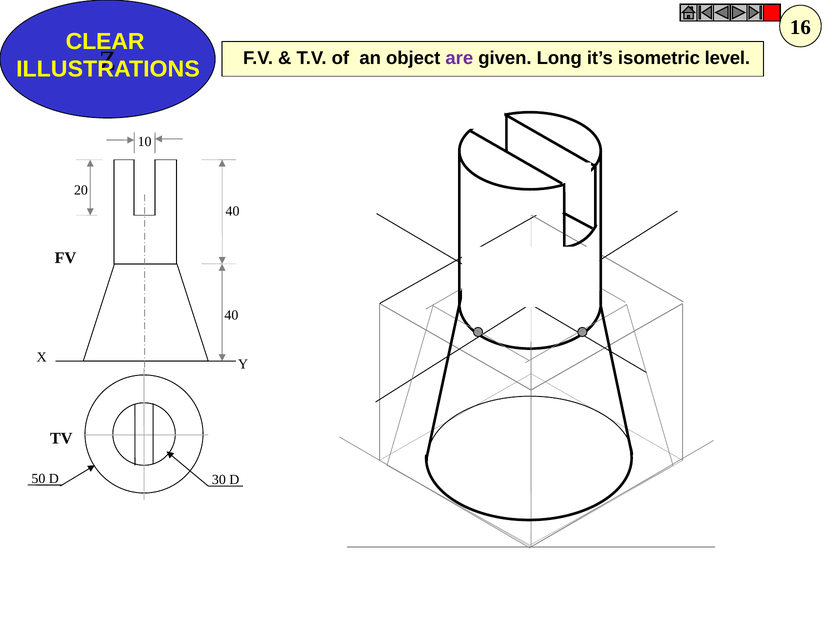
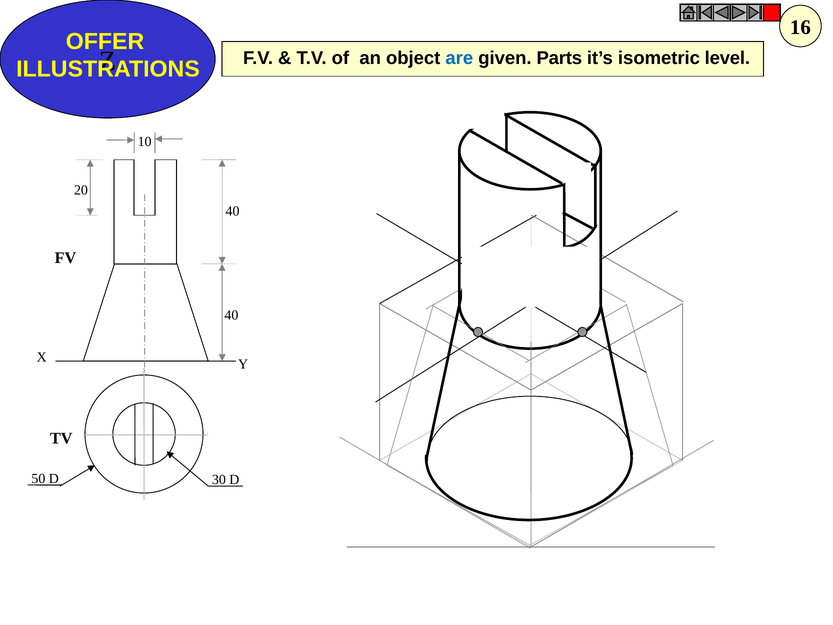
CLEAR: CLEAR -> OFFER
are colour: purple -> blue
Long: Long -> Parts
